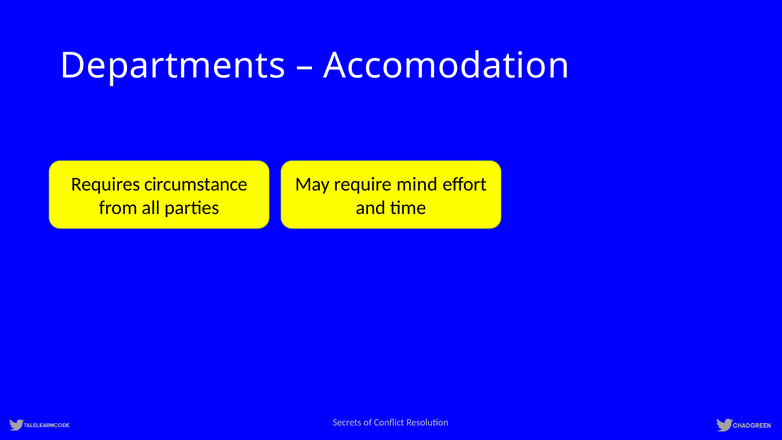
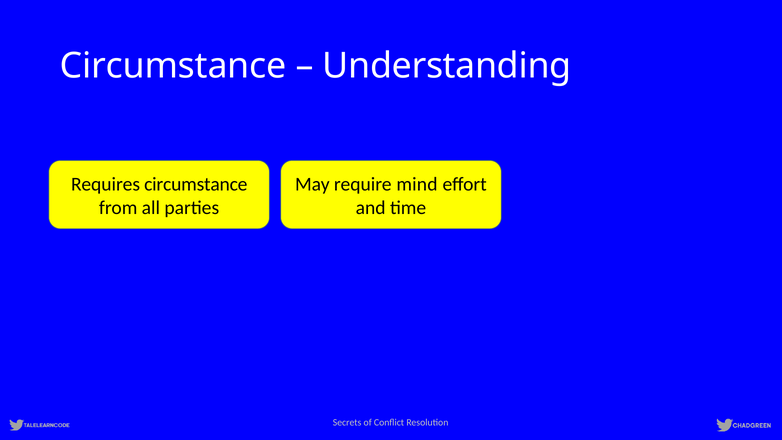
Departments at (173, 66): Departments -> Circumstance
Accomodation: Accomodation -> Understanding
